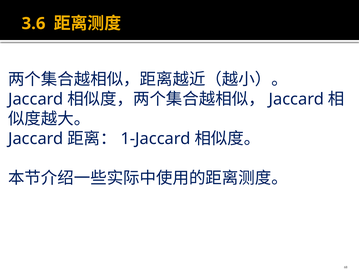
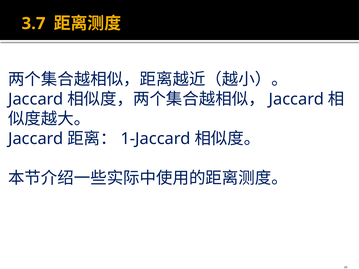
3.6: 3.6 -> 3.7
